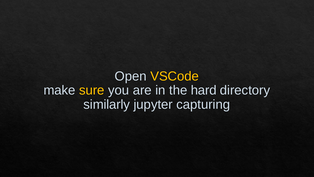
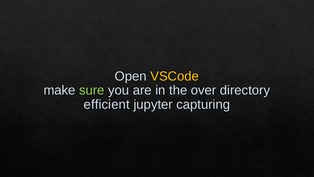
sure colour: yellow -> light green
hard: hard -> over
similarly: similarly -> efficient
